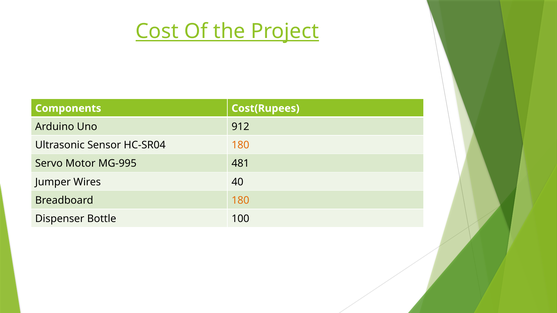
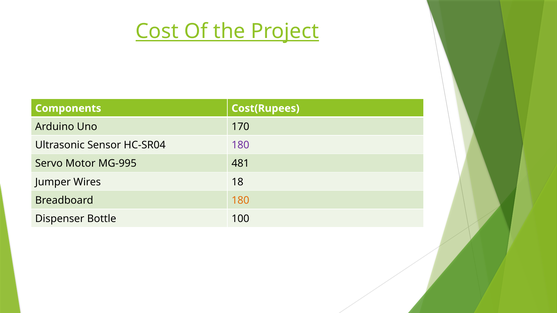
912: 912 -> 170
180 at (240, 145) colour: orange -> purple
40: 40 -> 18
